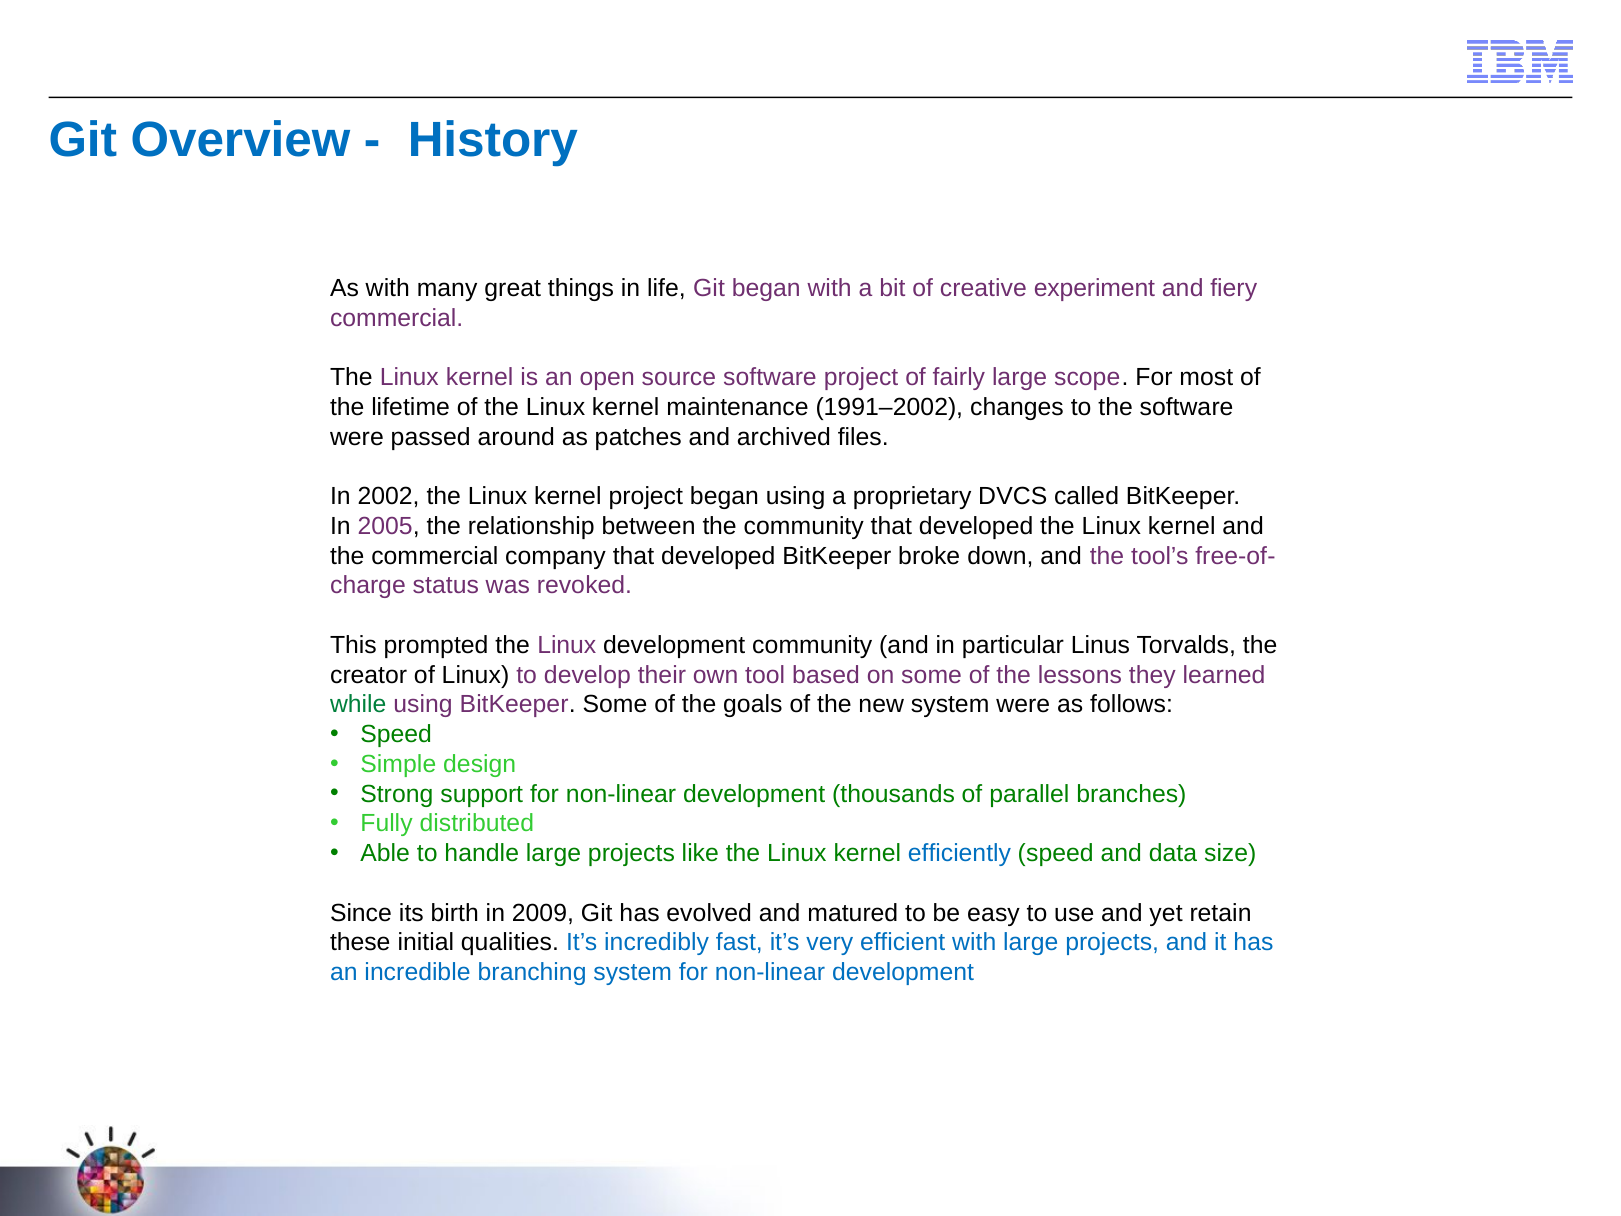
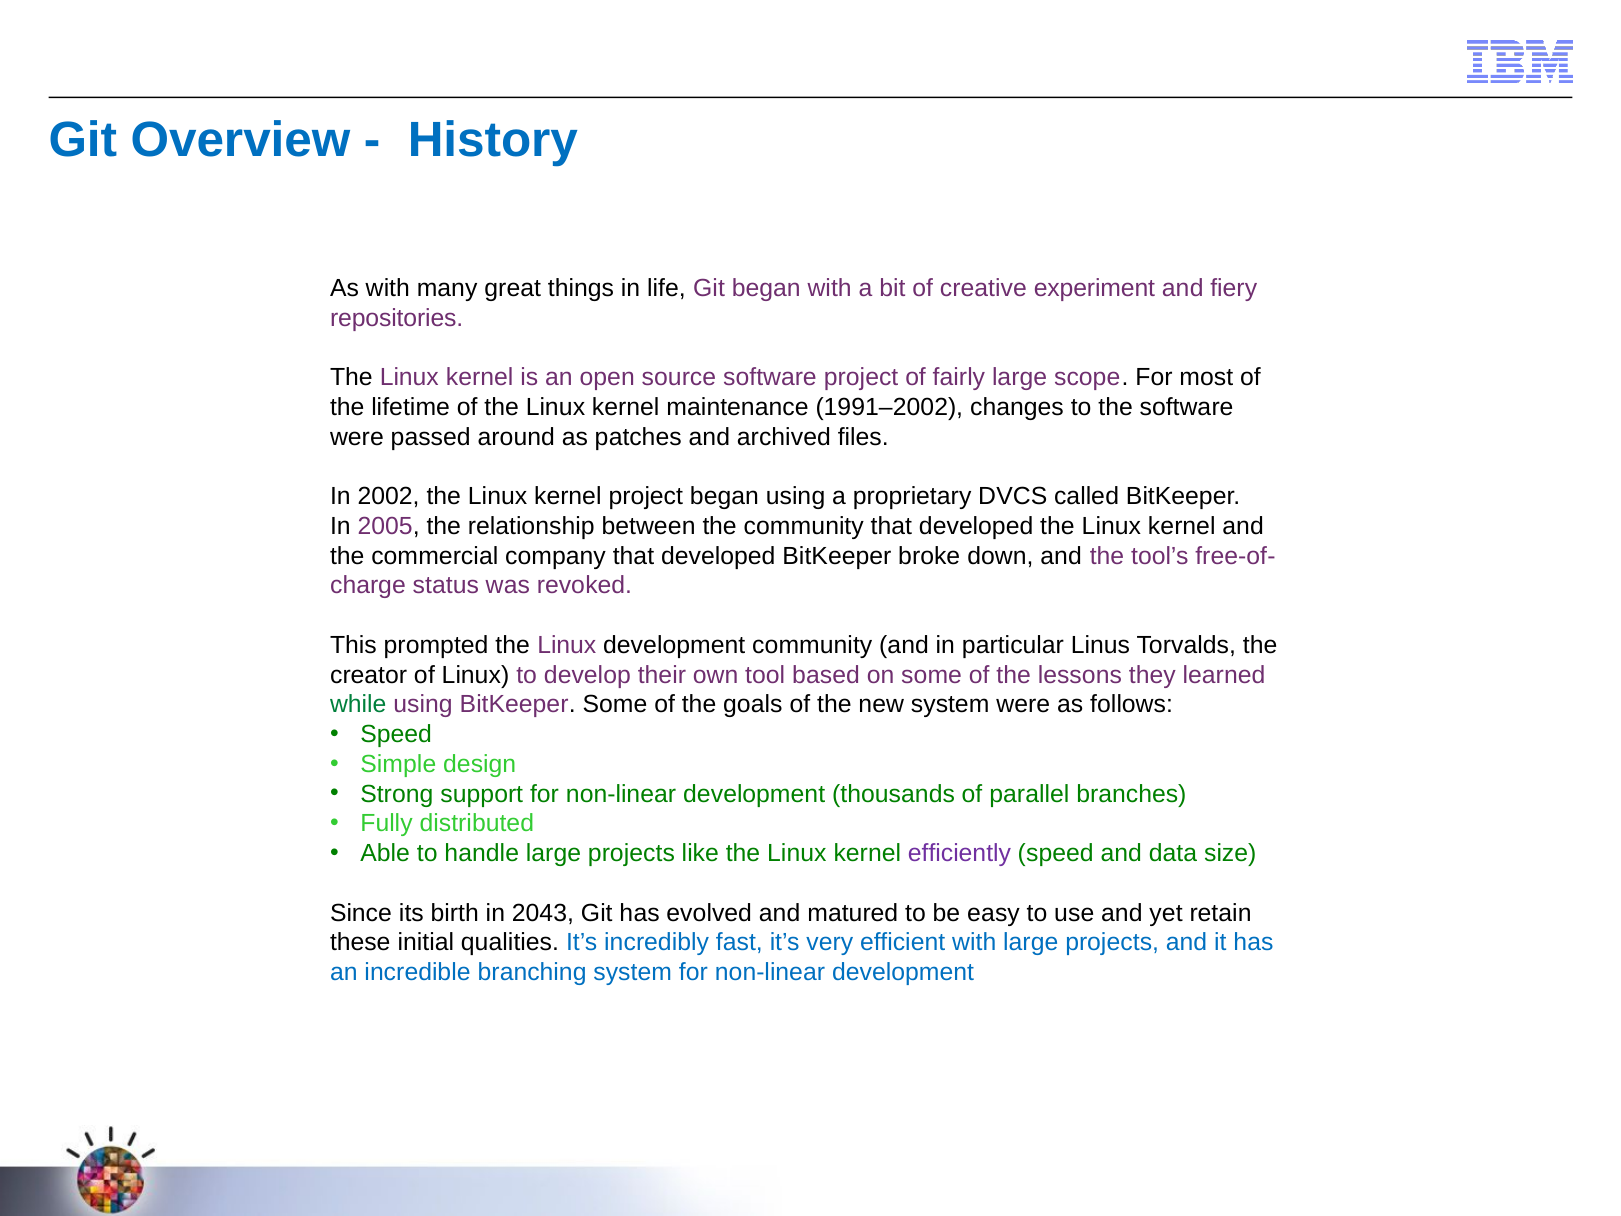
commercial at (397, 318): commercial -> repositories
efficiently colour: blue -> purple
2009: 2009 -> 2043
